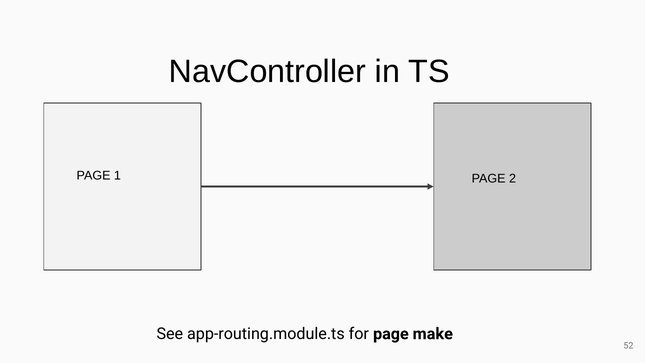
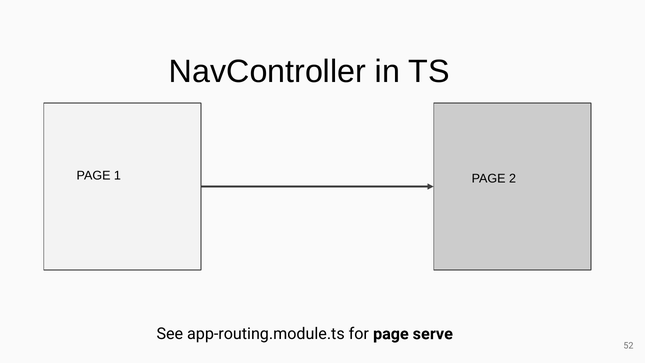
make: make -> serve
